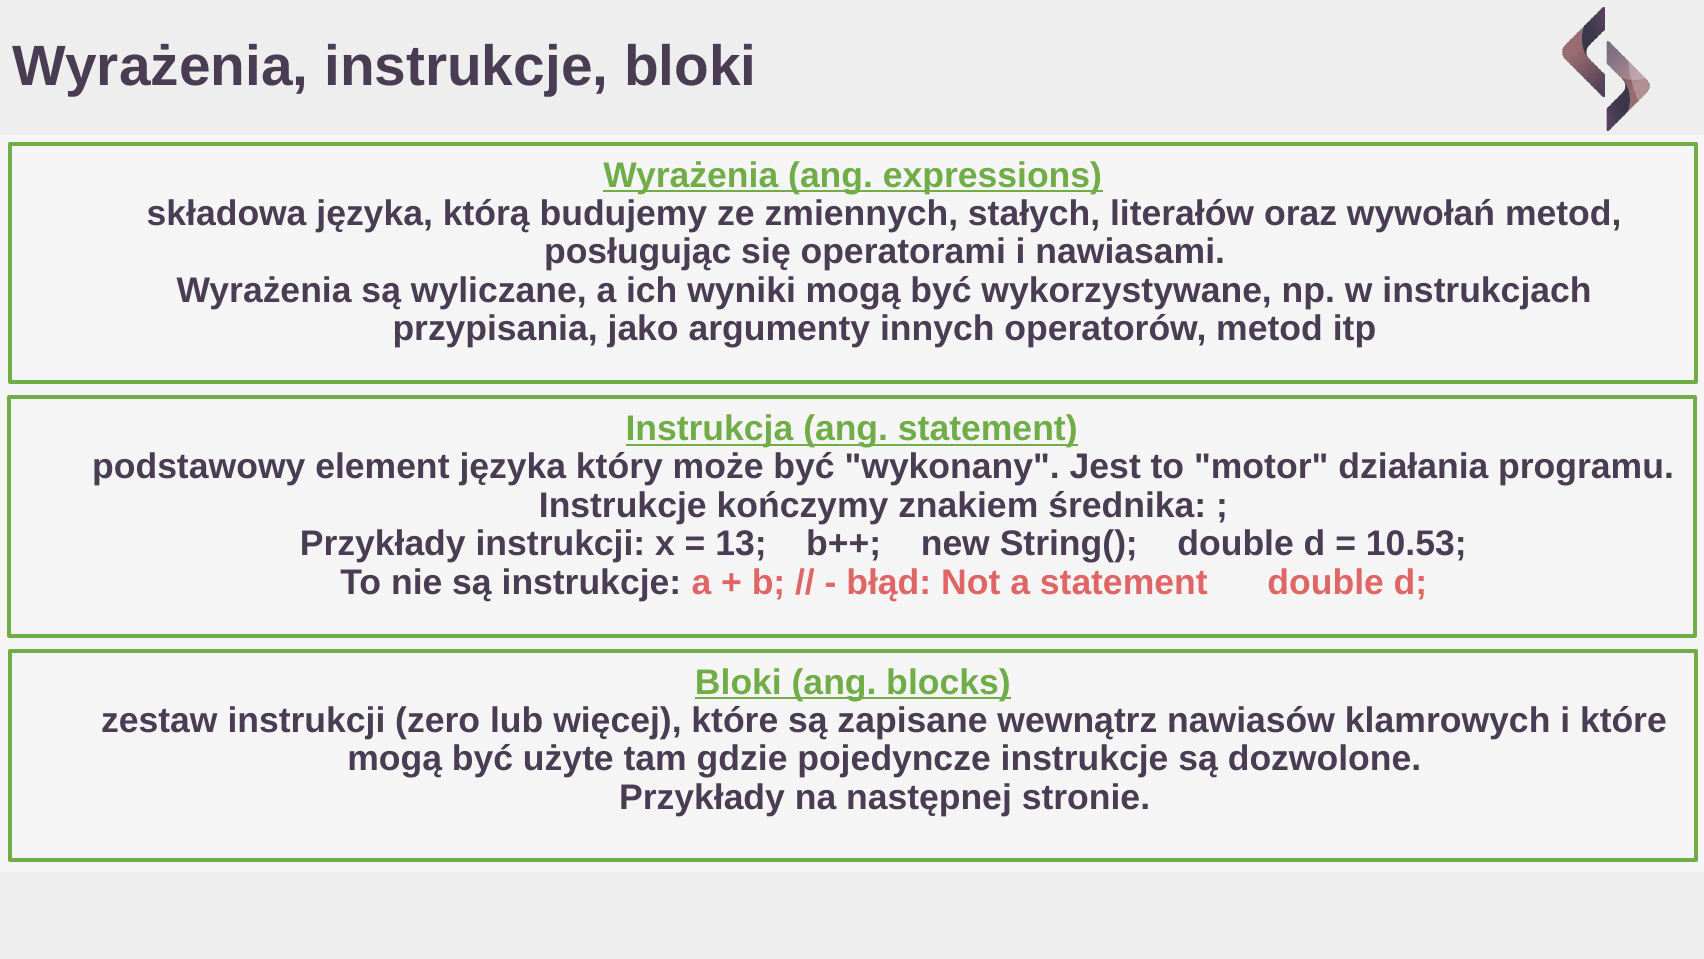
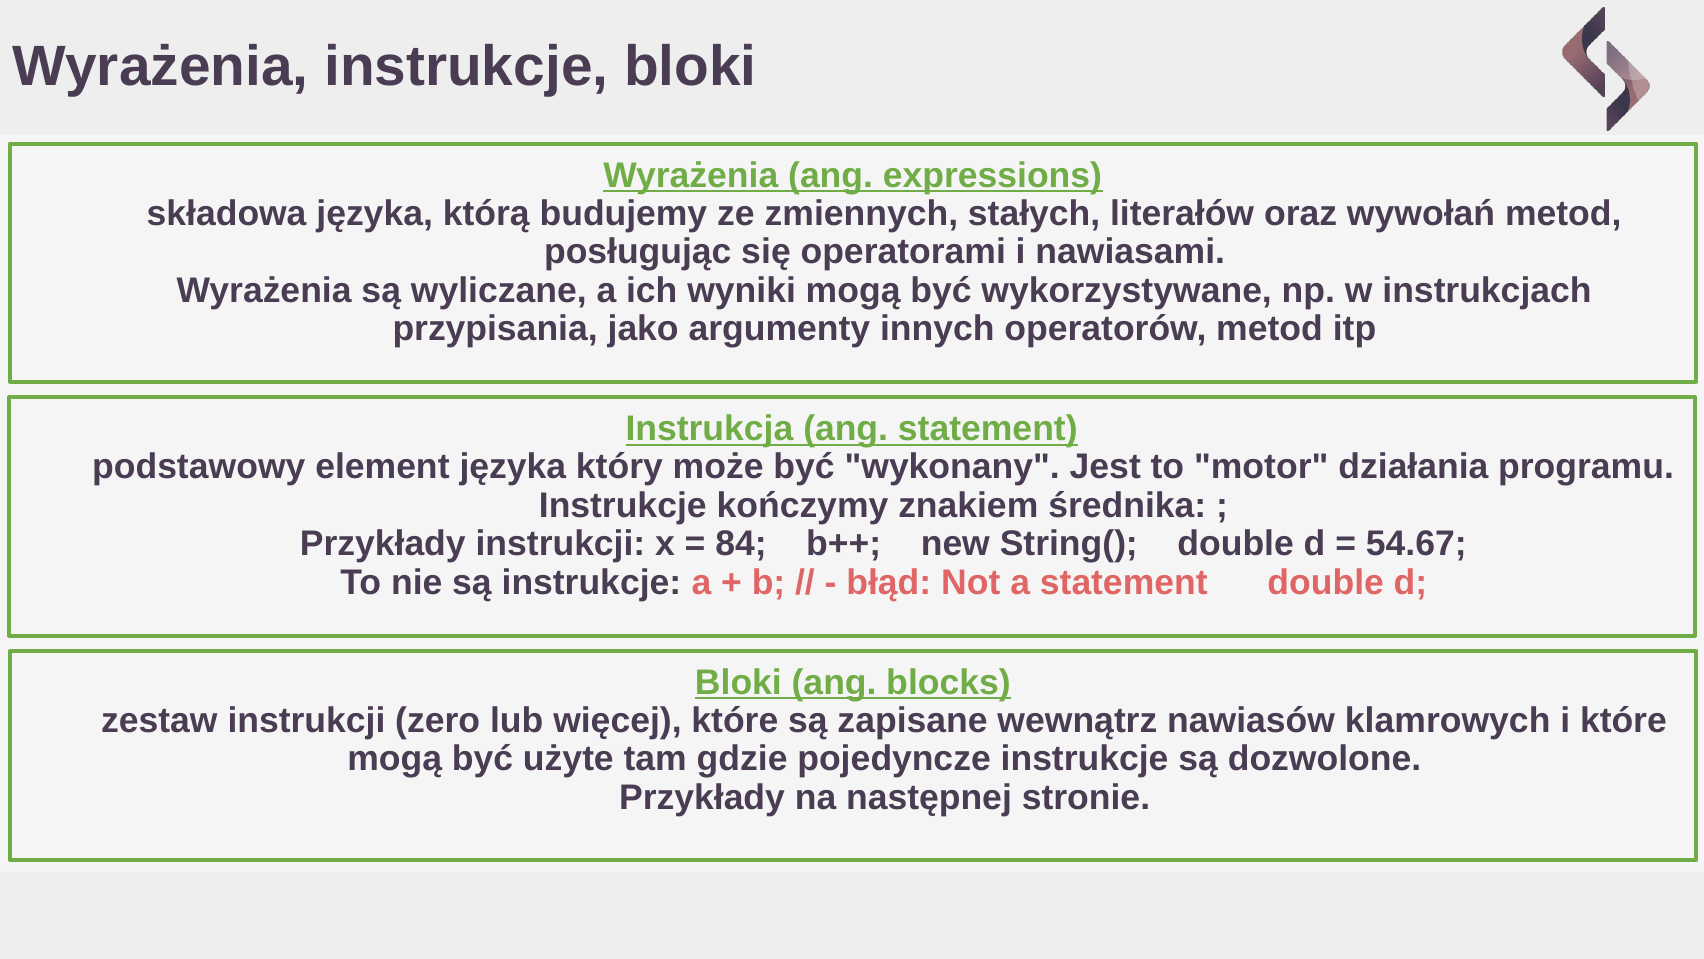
13: 13 -> 84
10.53: 10.53 -> 54.67
